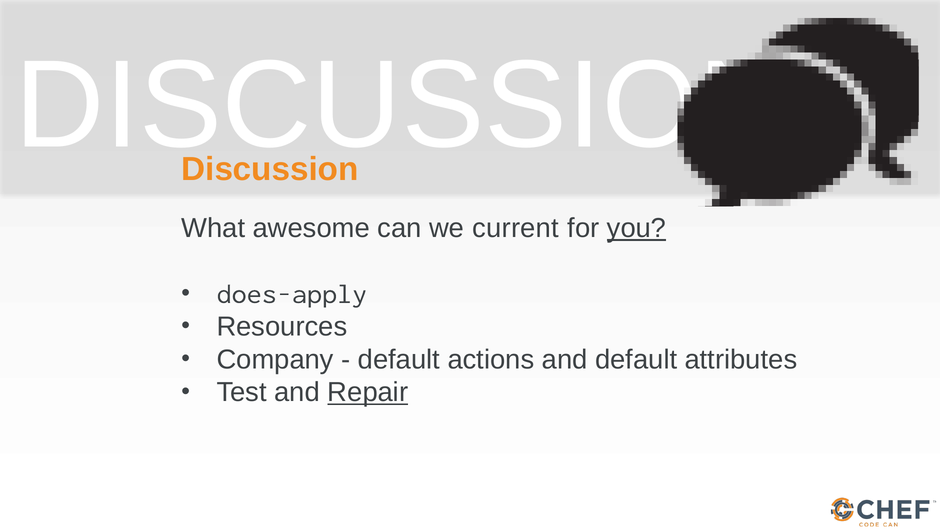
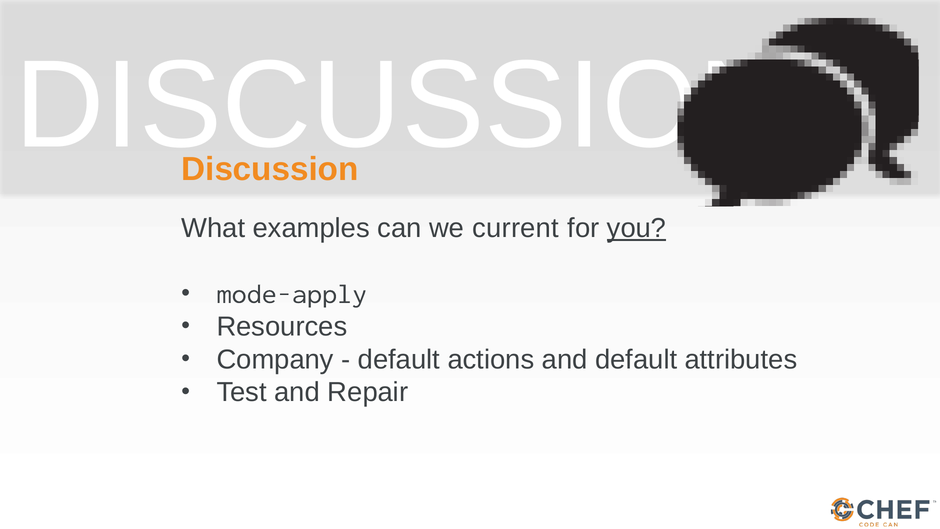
awesome: awesome -> examples
does-apply: does-apply -> mode-apply
Repair underline: present -> none
